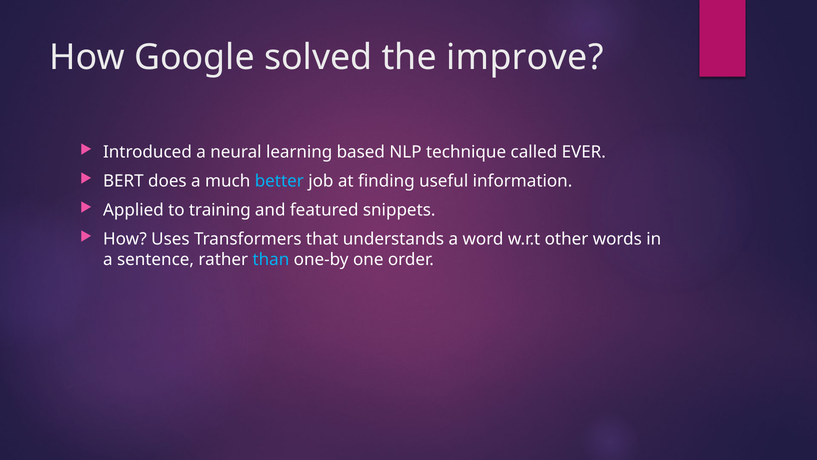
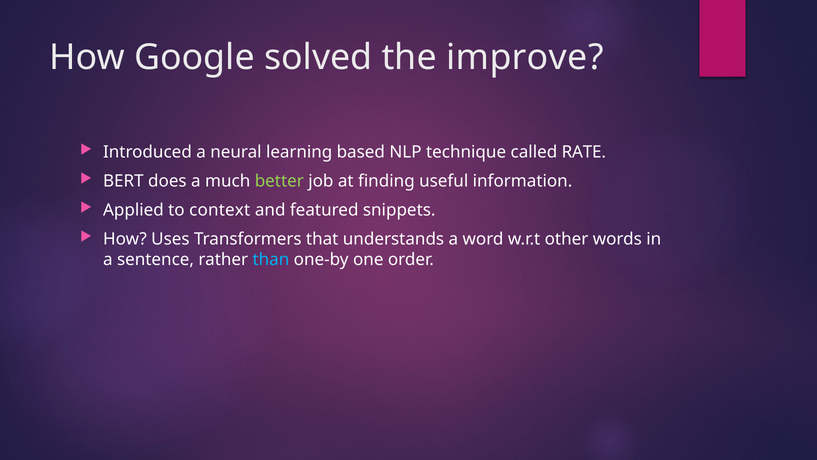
EVER: EVER -> RATE
better colour: light blue -> light green
training: training -> context
